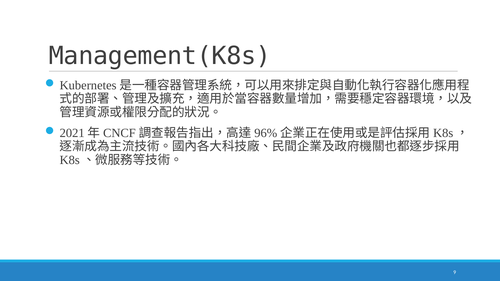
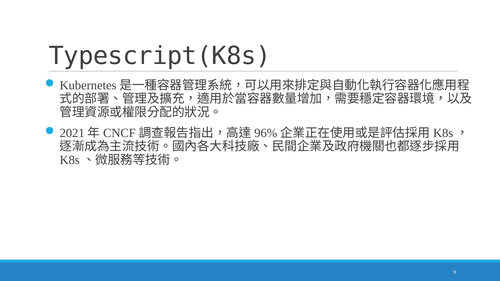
Management(K8s: Management(K8s -> Typescript(K8s
